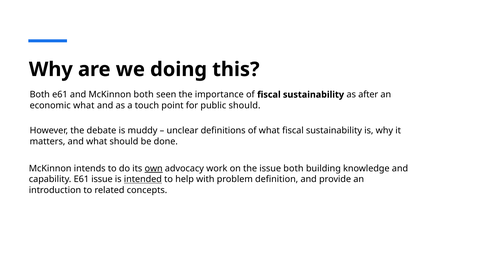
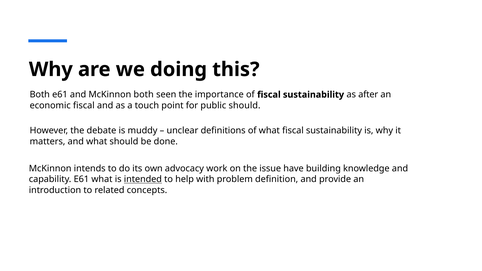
economic what: what -> fiscal
own underline: present -> none
issue both: both -> have
E61 issue: issue -> what
